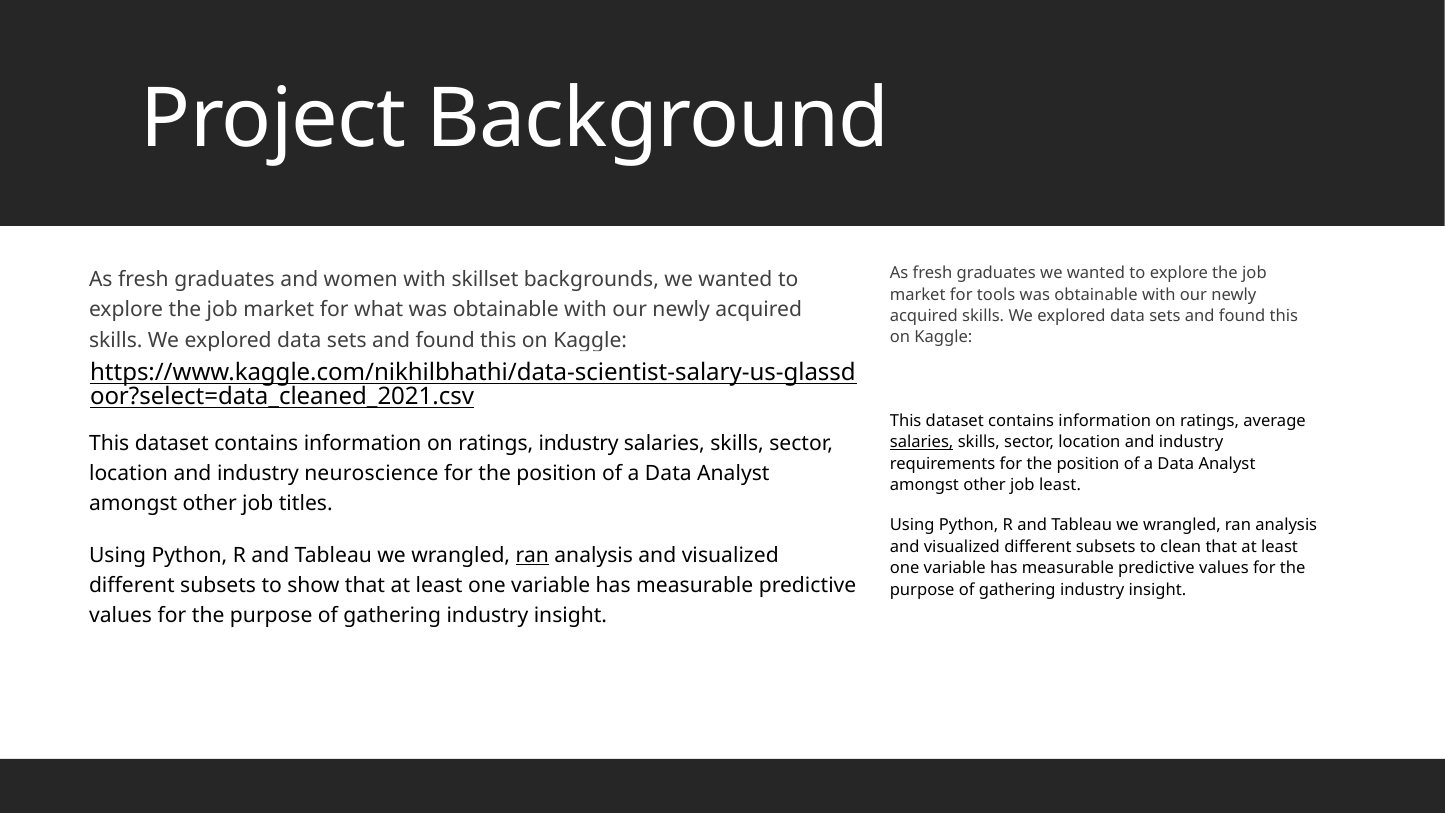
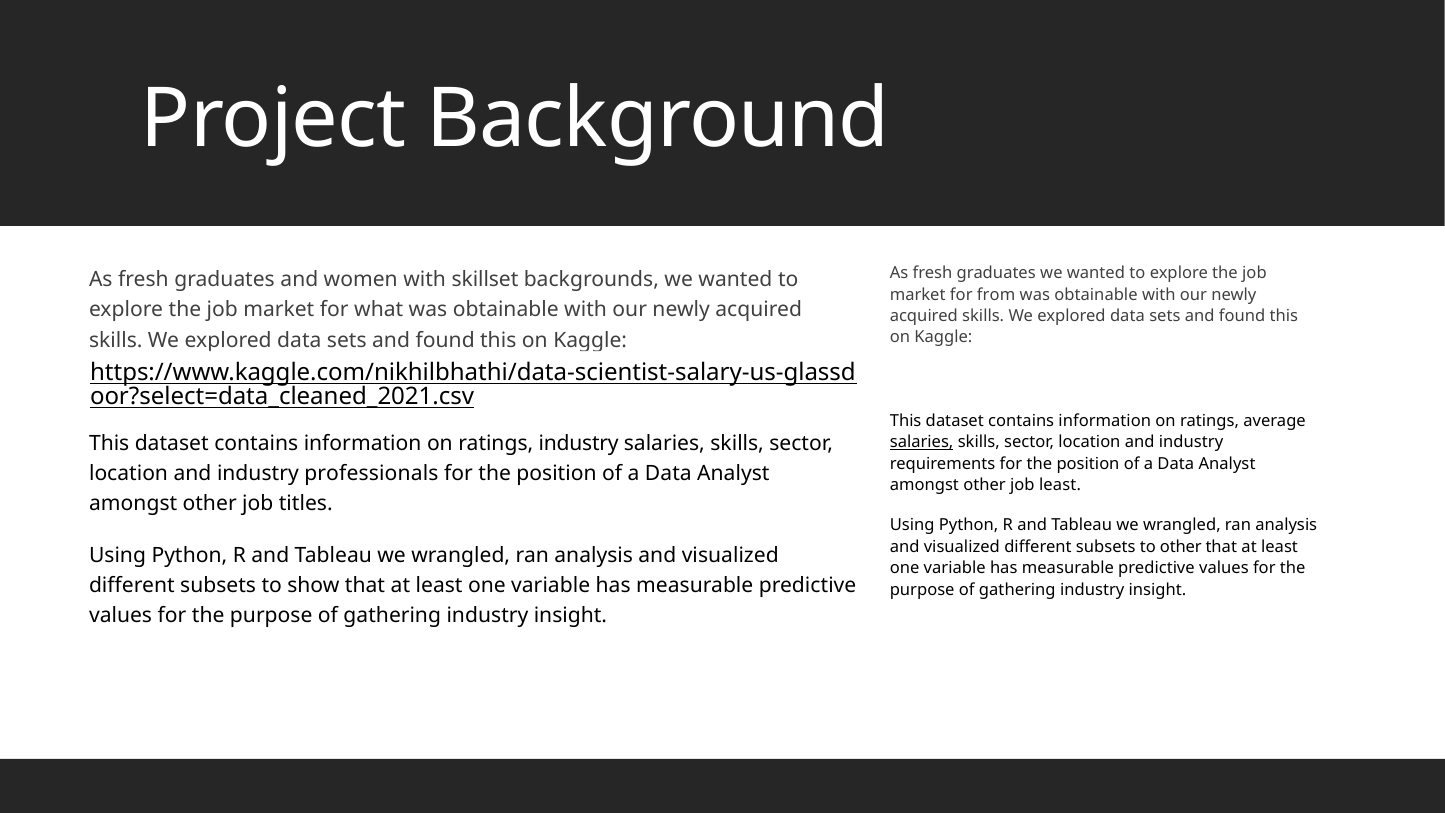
tools: tools -> from
neuroscience: neuroscience -> professionals
to clean: clean -> other
ran at (532, 555) underline: present -> none
